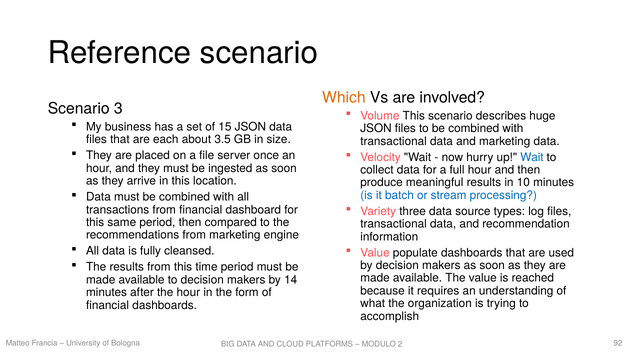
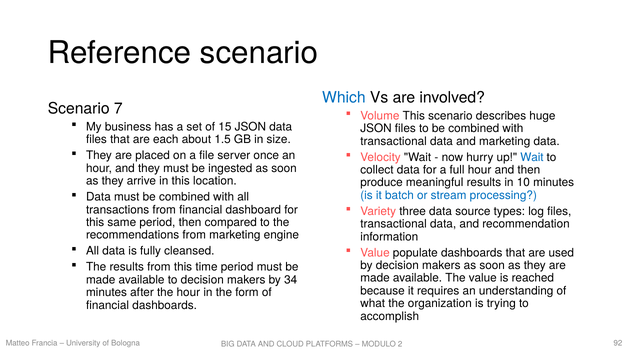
Which colour: orange -> blue
3: 3 -> 7
3.5: 3.5 -> 1.5
14: 14 -> 34
